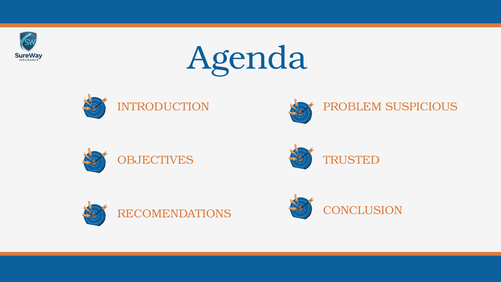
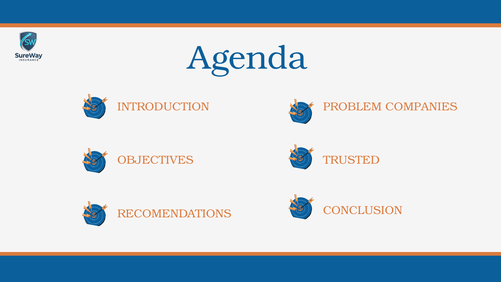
SUSPICIOUS: SUSPICIOUS -> COMPANIES
